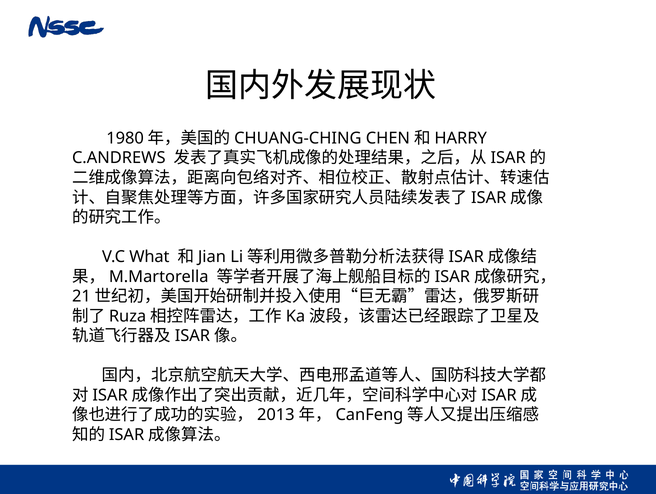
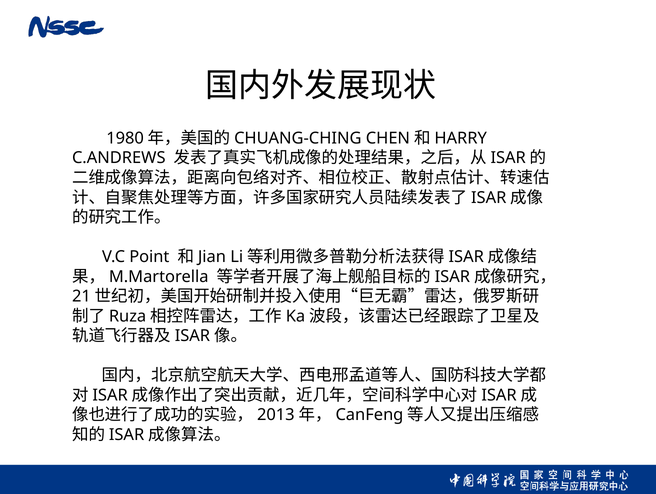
What: What -> Point
